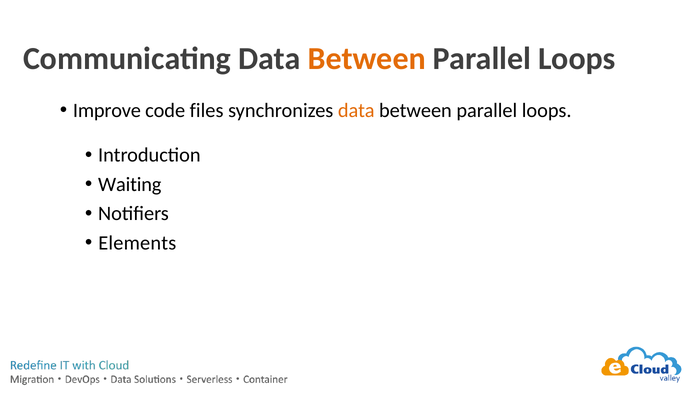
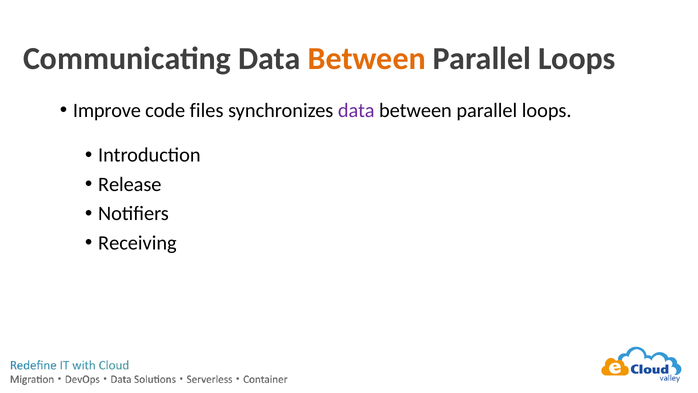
data at (356, 110) colour: orange -> purple
Waiting: Waiting -> Release
Elements: Elements -> Receiving
